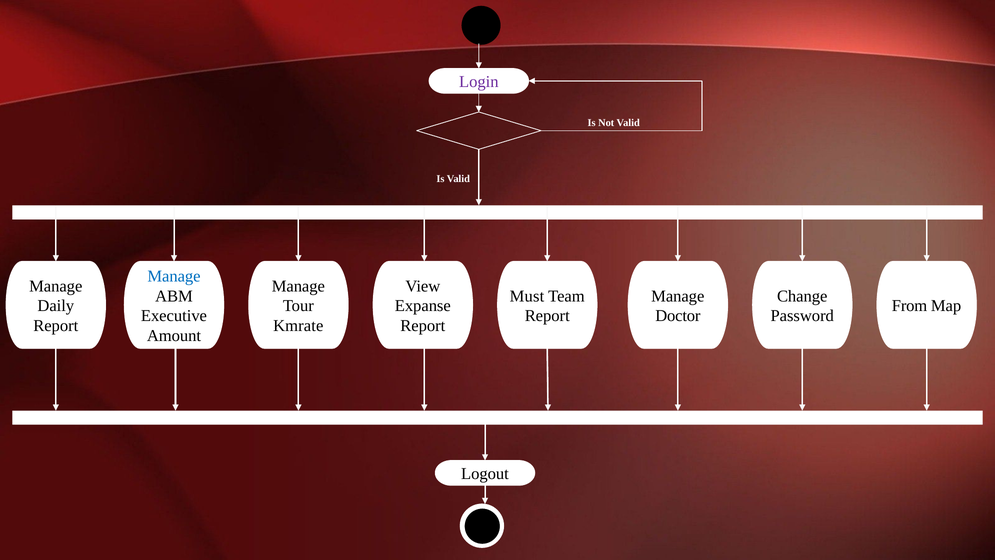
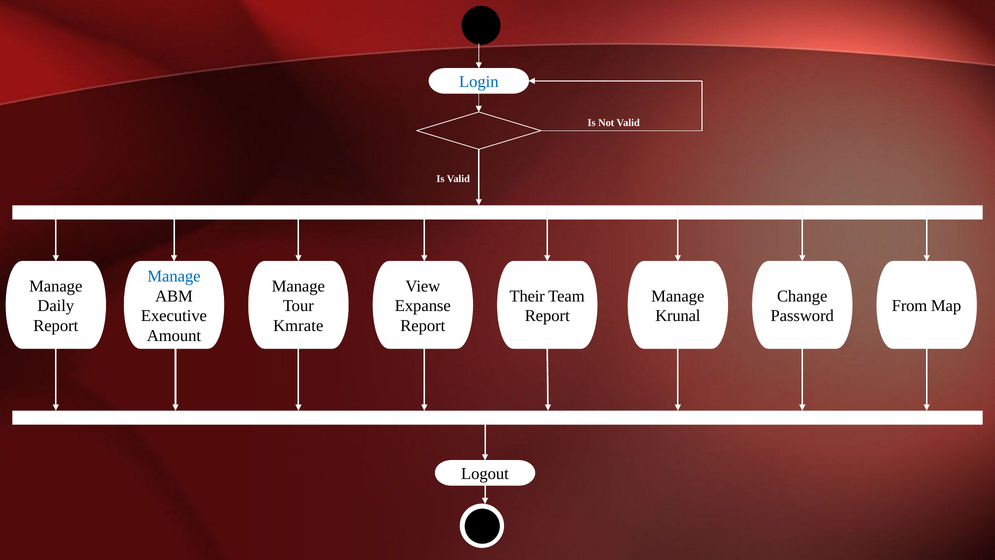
Login colour: purple -> blue
Must: Must -> Their
Doctor: Doctor -> Krunal
